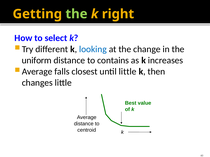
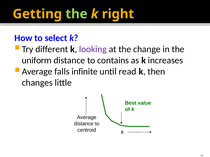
looking colour: blue -> purple
closest: closest -> infinite
until little: little -> read
